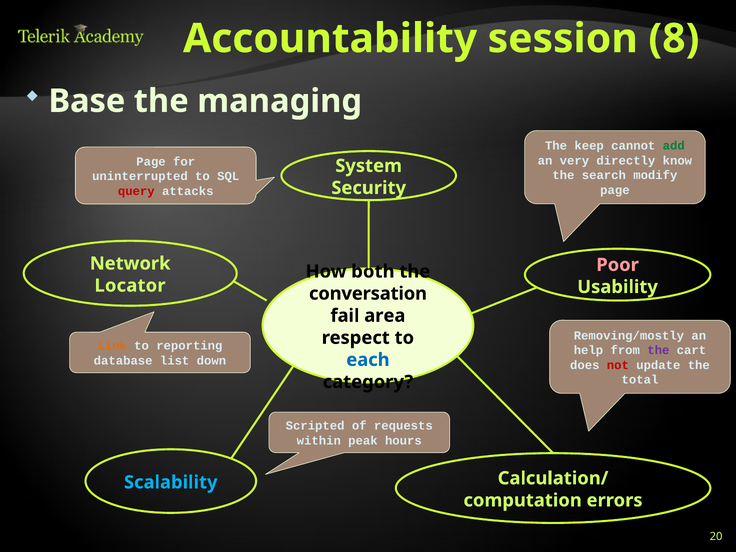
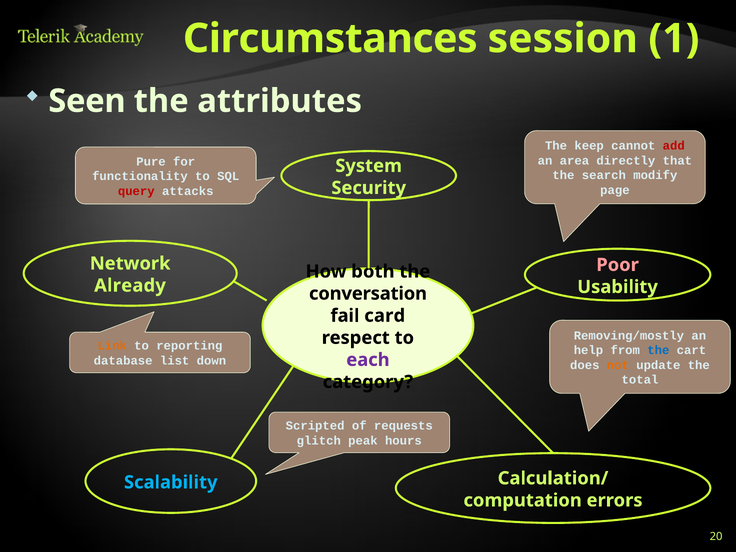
Accountability: Accountability -> Circumstances
8: 8 -> 1
Base: Base -> Seen
managing: managing -> attributes
add colour: green -> red
very: very -> area
know: know -> that
Page at (151, 162): Page -> Pure
uninterrupted: uninterrupted -> functionality
Locator: Locator -> Already
area: area -> card
the at (658, 350) colour: purple -> blue
each colour: blue -> purple
not colour: red -> orange
within: within -> glitch
